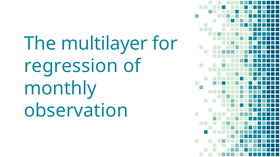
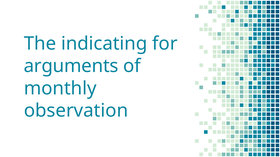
multilayer: multilayer -> indicating
regression: regression -> arguments
